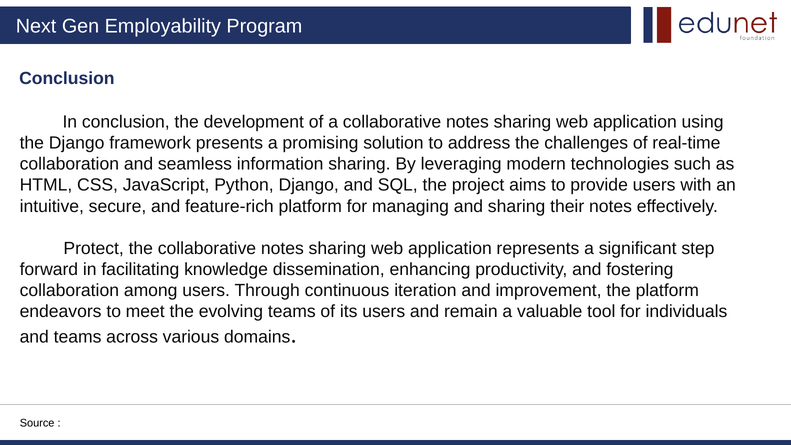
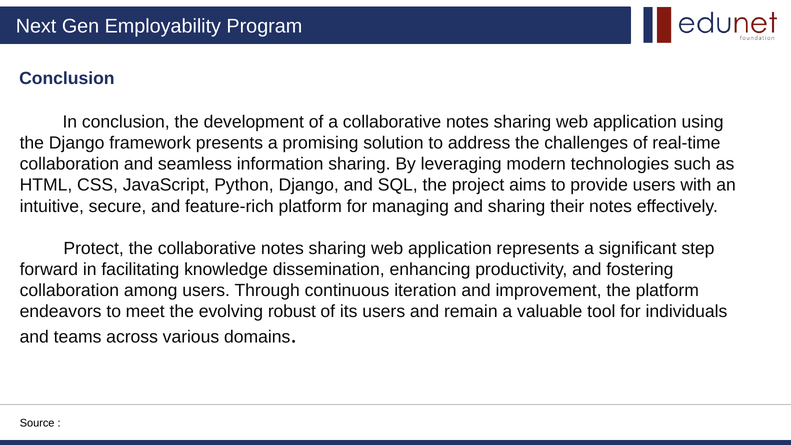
evolving teams: teams -> robust
